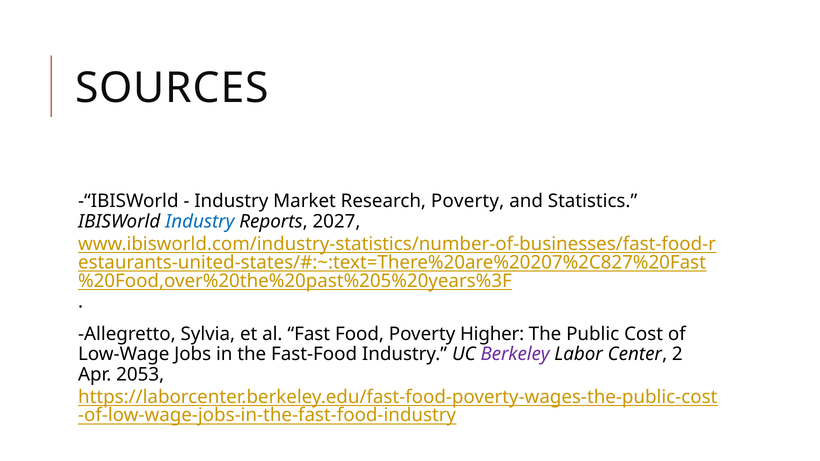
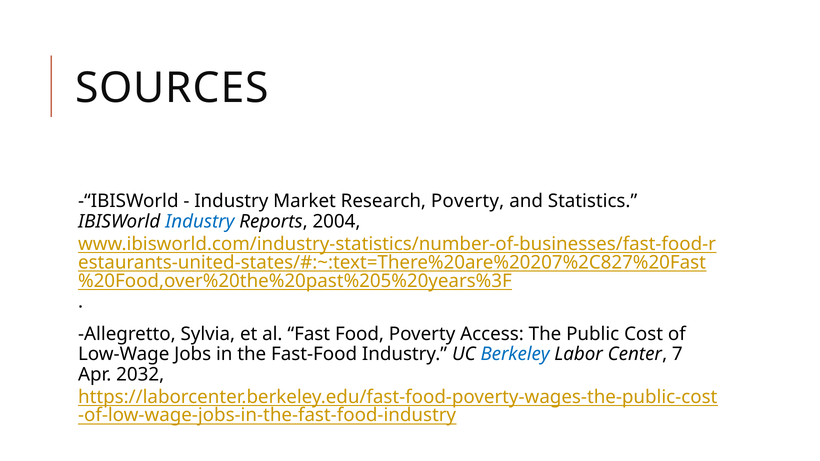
2027: 2027 -> 2004
Higher: Higher -> Access
Berkeley colour: purple -> blue
2: 2 -> 7
2053: 2053 -> 2032
